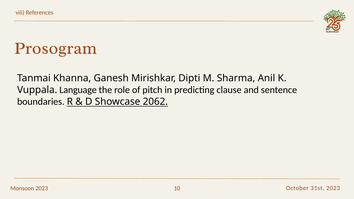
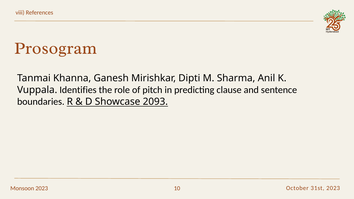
Language: Language -> Identifies
2062: 2062 -> 2093
